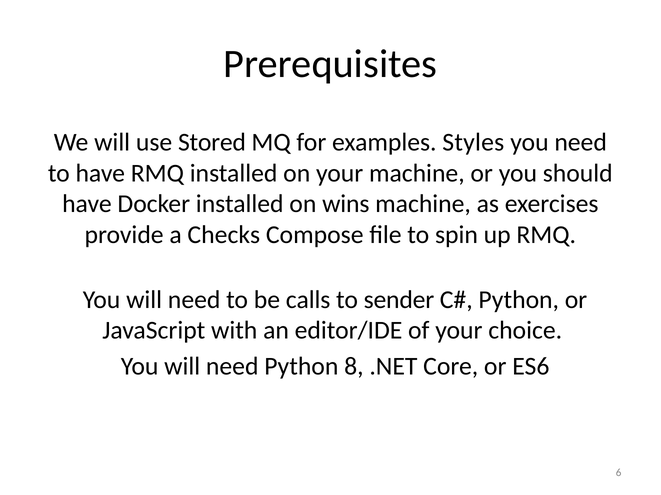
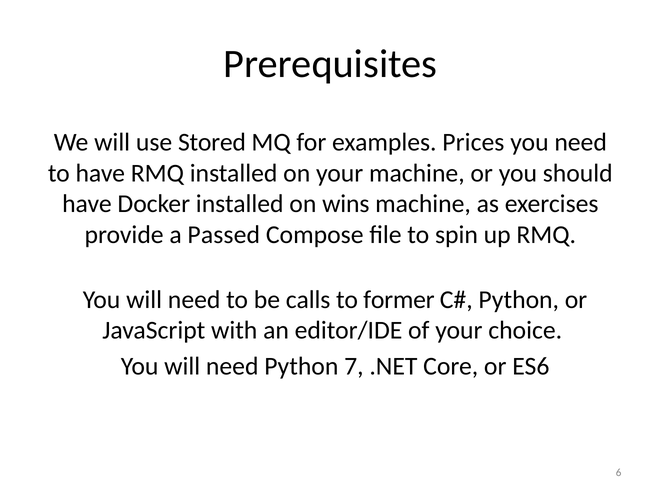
Styles: Styles -> Prices
Checks: Checks -> Passed
sender: sender -> former
8: 8 -> 7
